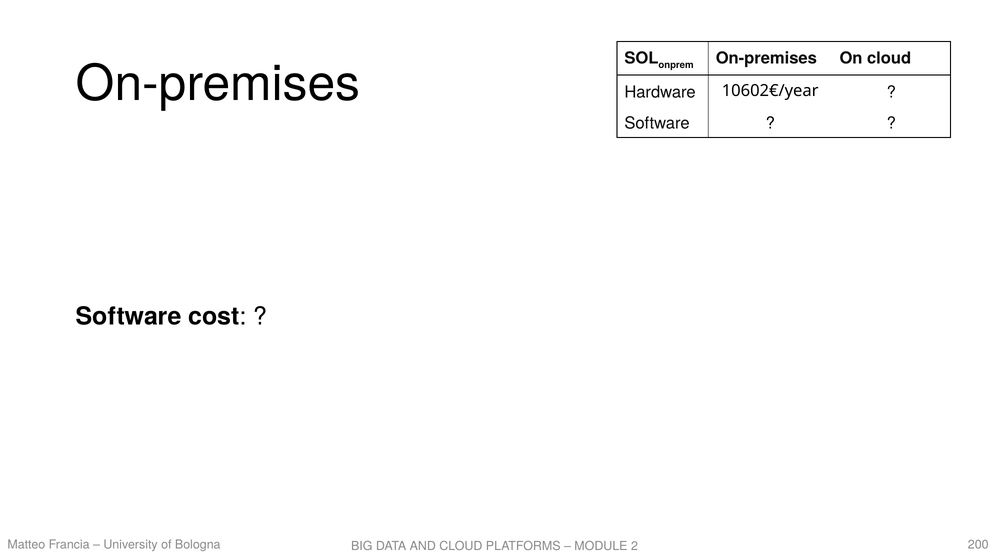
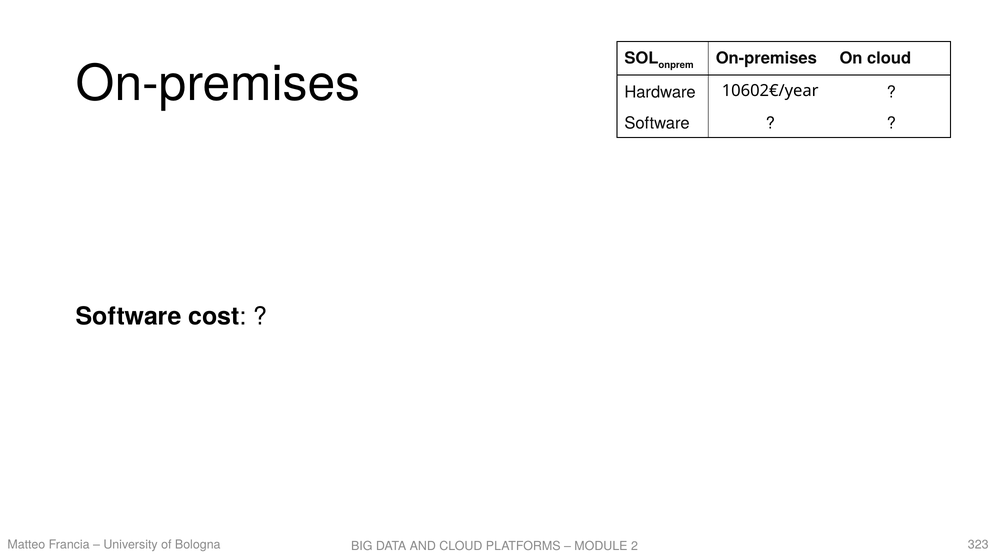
200: 200 -> 323
